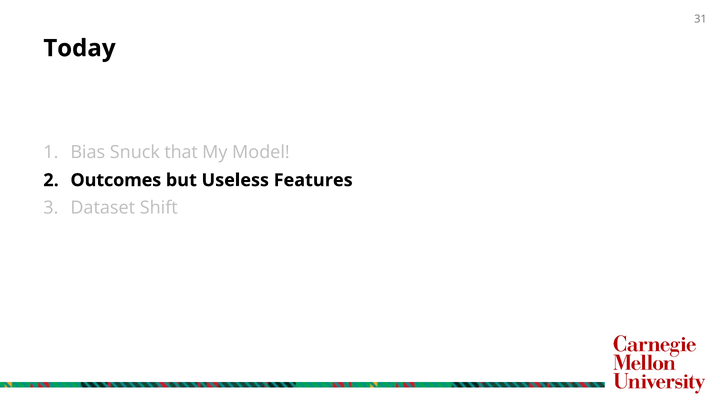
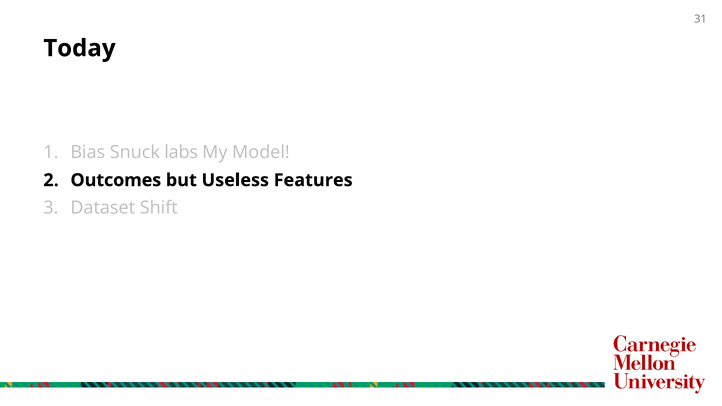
that: that -> labs
